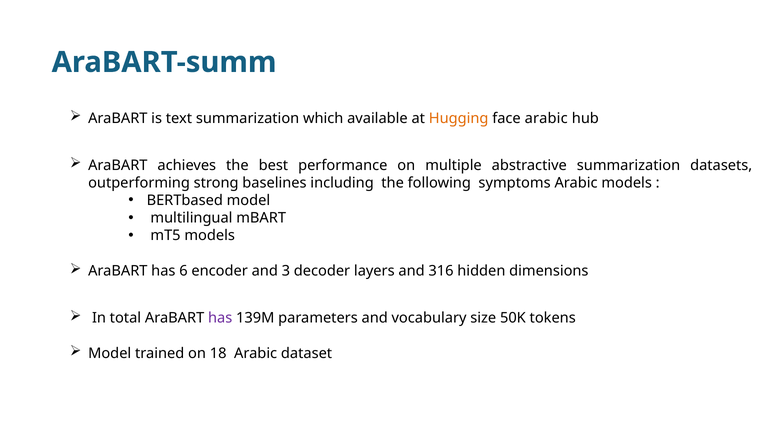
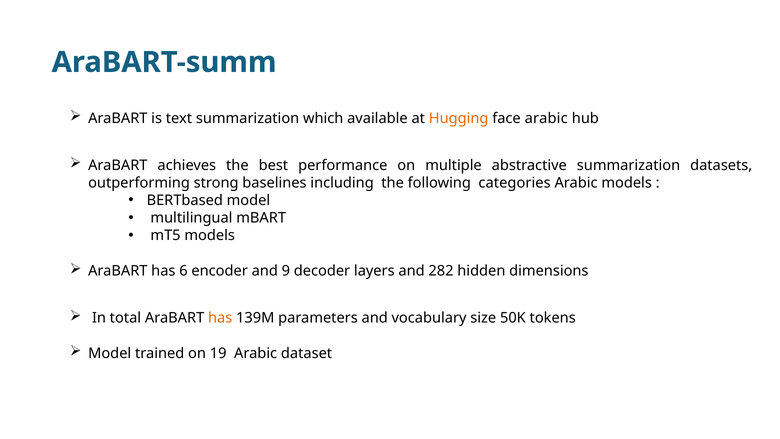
symptoms: symptoms -> categories
3: 3 -> 9
316: 316 -> 282
has at (220, 318) colour: purple -> orange
18: 18 -> 19
